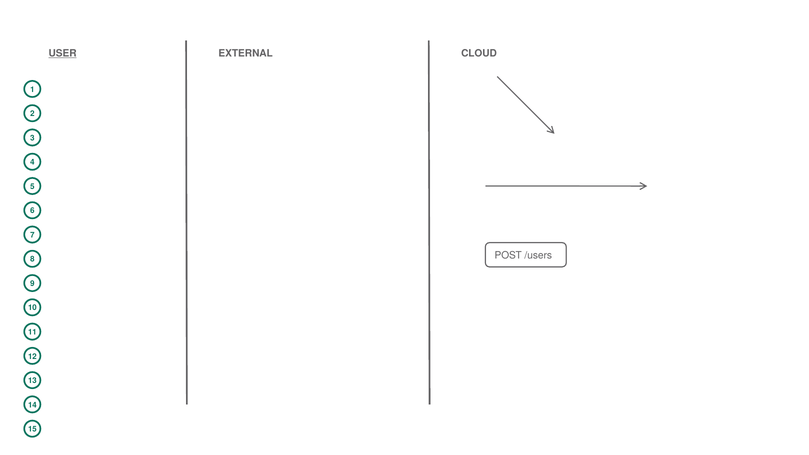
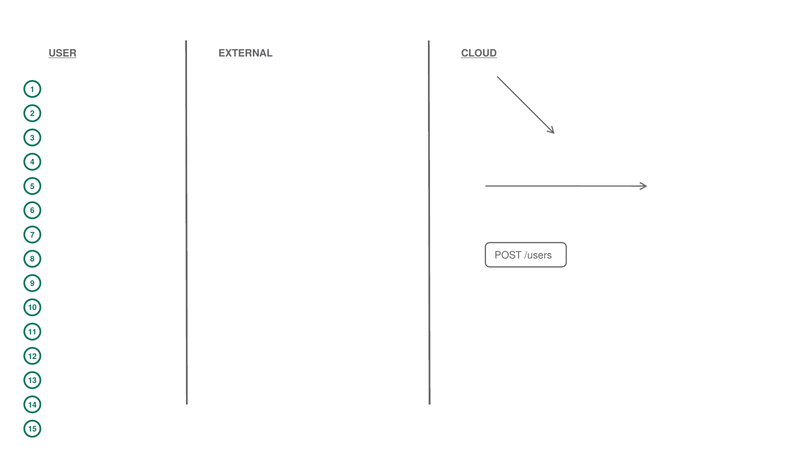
CLOUD underline: none -> present
